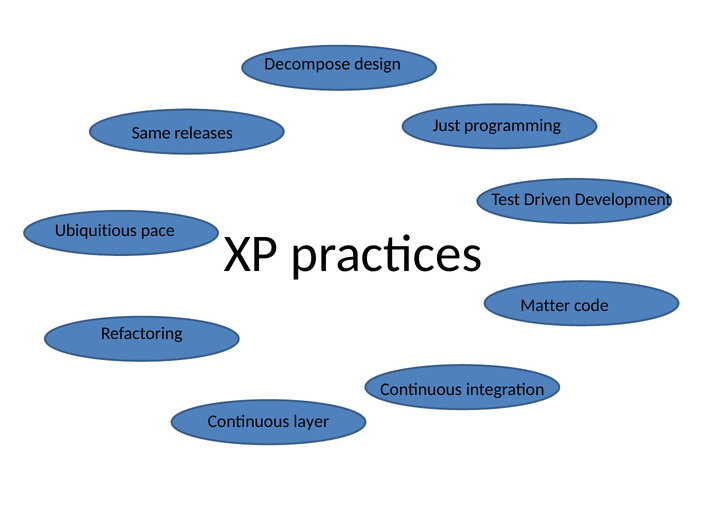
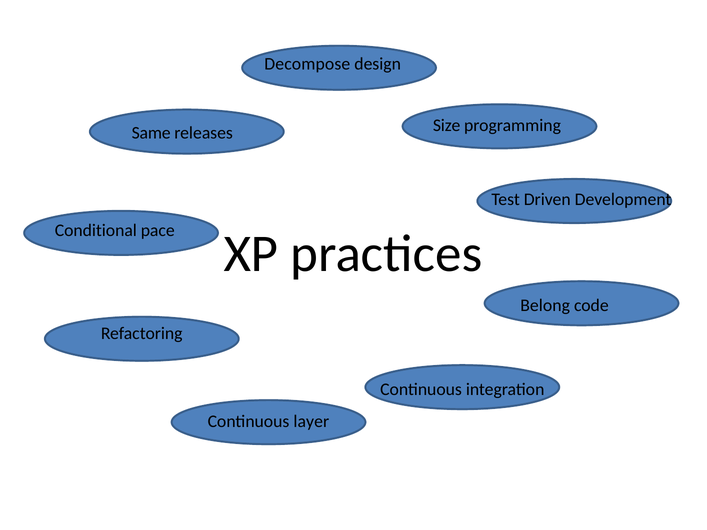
Just: Just -> Size
Ubiquitious: Ubiquitious -> Conditional
Matter: Matter -> Belong
